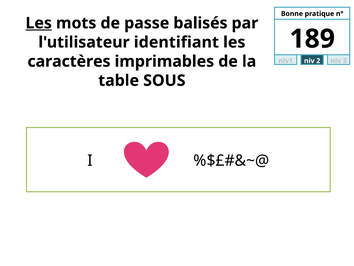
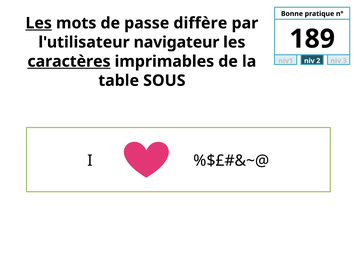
balisés: balisés -> diffère
identifiant: identifiant -> navigateur
caractères underline: none -> present
